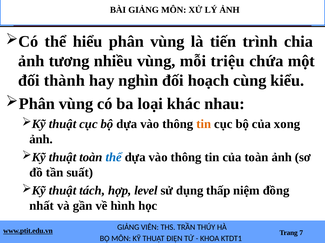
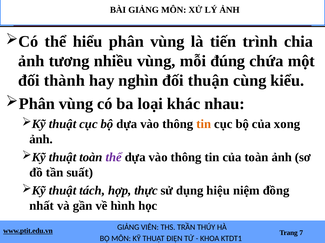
triệu: triệu -> đúng
hoạch: hoạch -> thuận
thể at (114, 158) colour: blue -> purple
level: level -> thực
thấp: thấp -> hiệu
